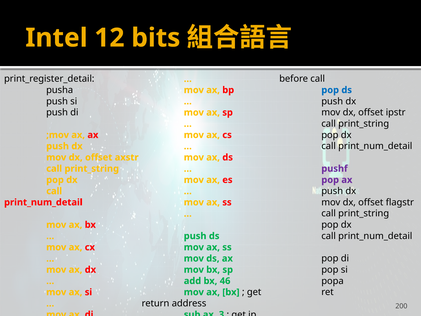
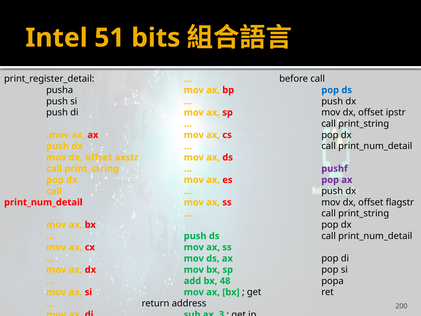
12: 12 -> 51
46: 46 -> 48
